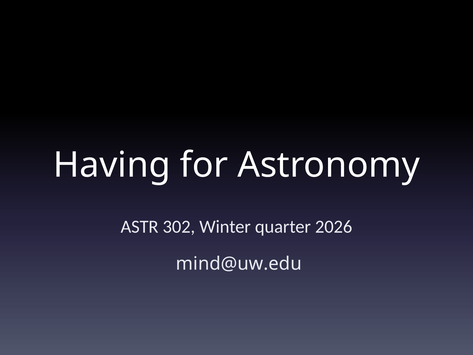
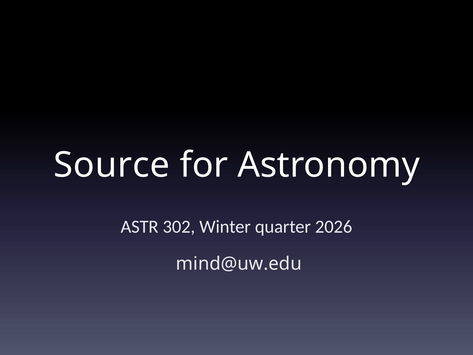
Having: Having -> Source
